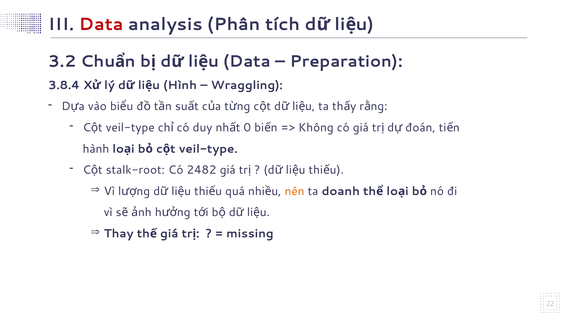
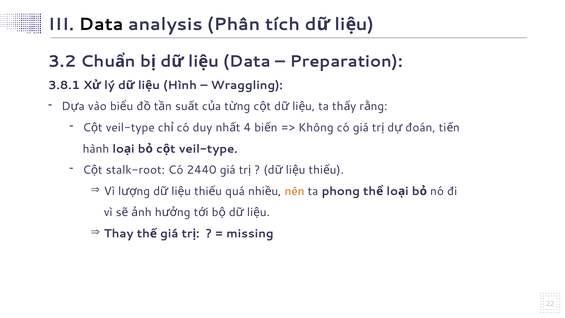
Data at (101, 24) colour: red -> black
3.8.4: 3.8.4 -> 3.8.1
0: 0 -> 4
2482: 2482 -> 2440
doanh: doanh -> phong
